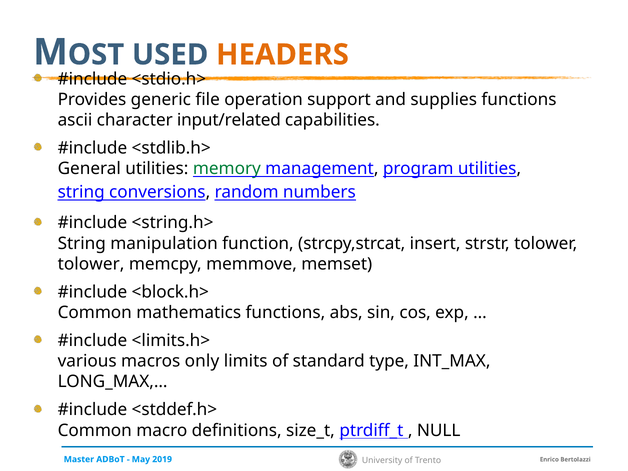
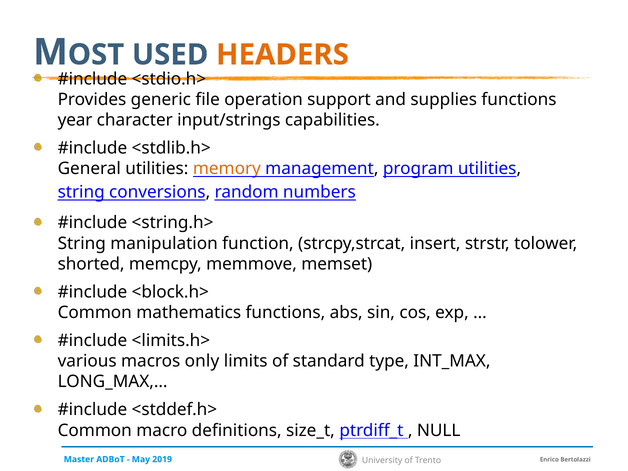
ascii: ascii -> year
input/related: input/related -> input/strings
memory colour: green -> orange
tolower at (91, 264): tolower -> shorted
